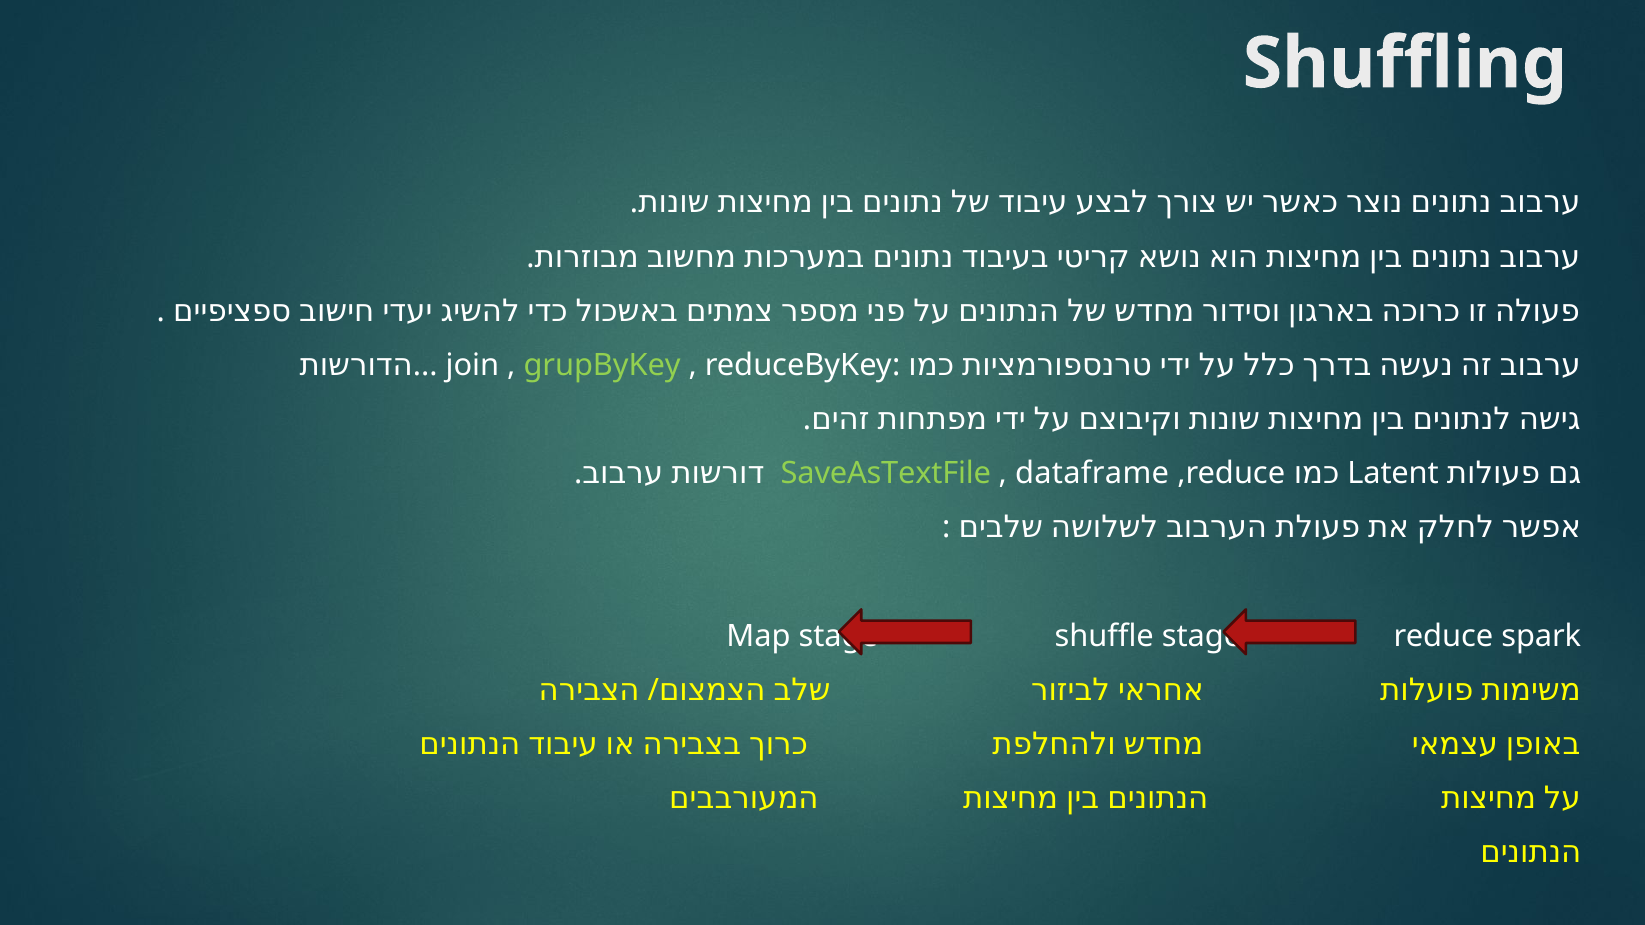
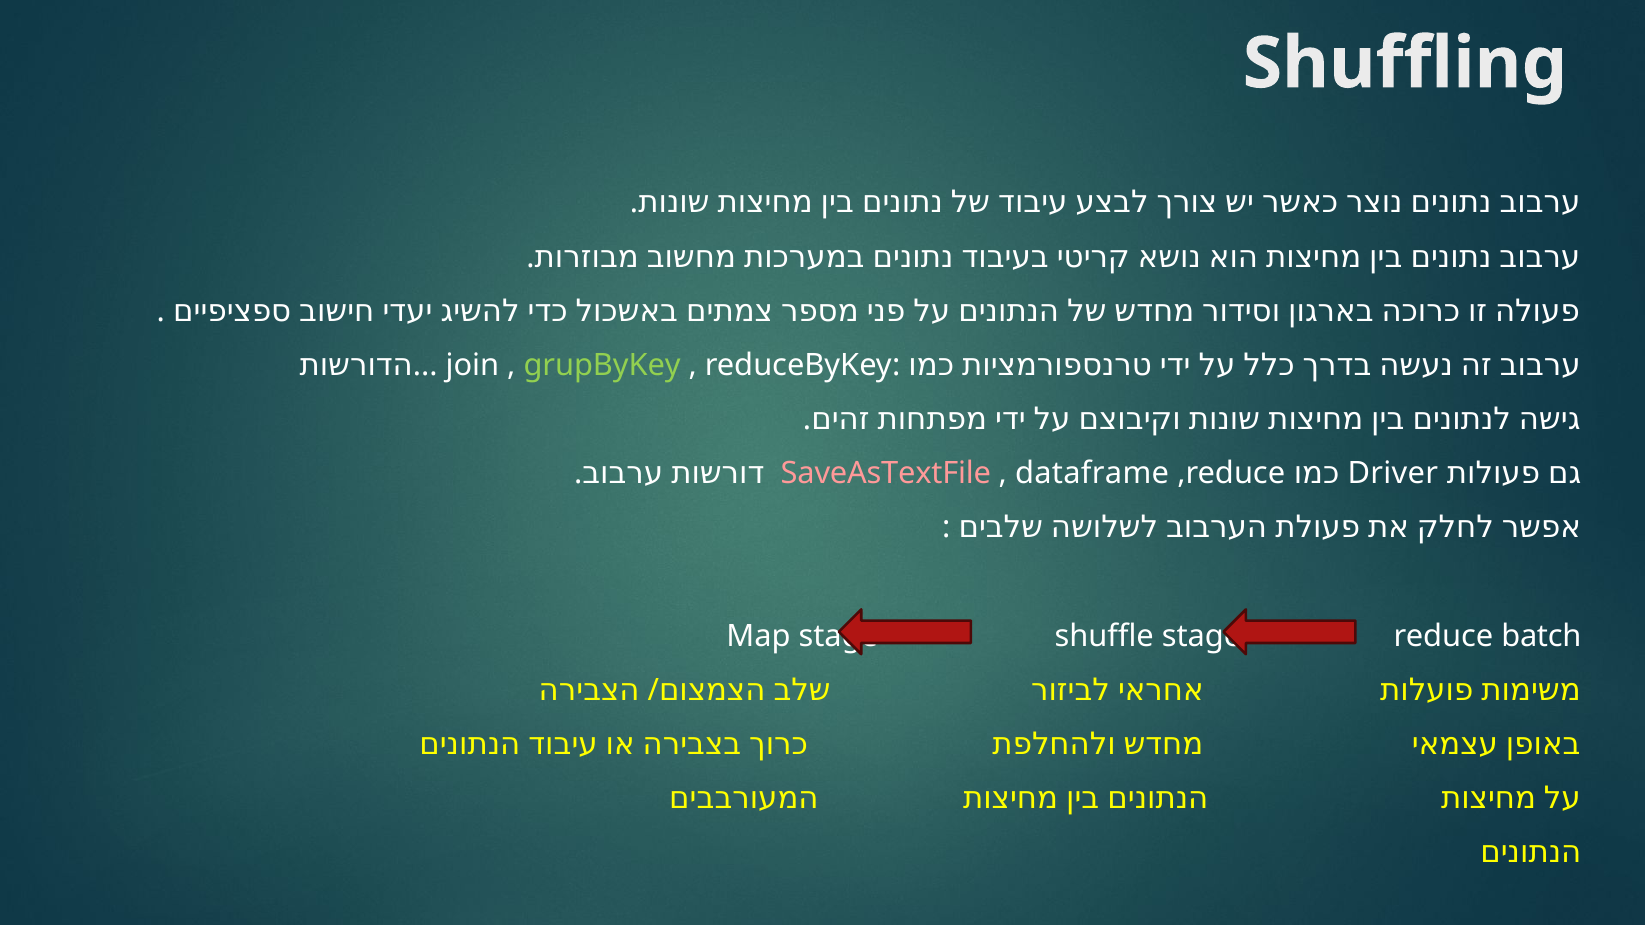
SaveAsTextFile colour: light green -> pink
Latent: Latent -> Driver
spark: spark -> batch
